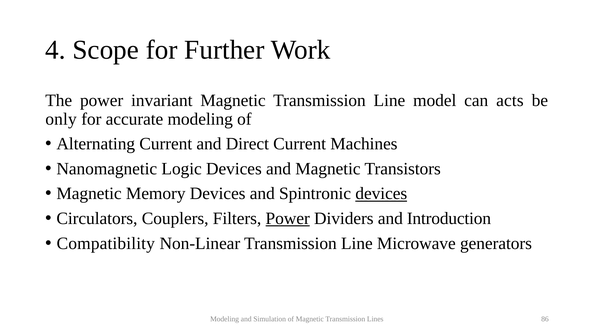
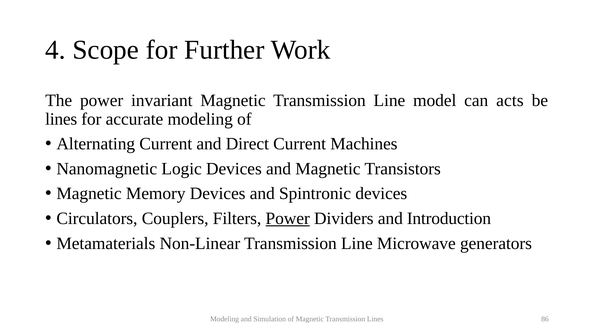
only at (61, 119): only -> lines
devices at (381, 194) underline: present -> none
Compatibility: Compatibility -> Metamaterials
